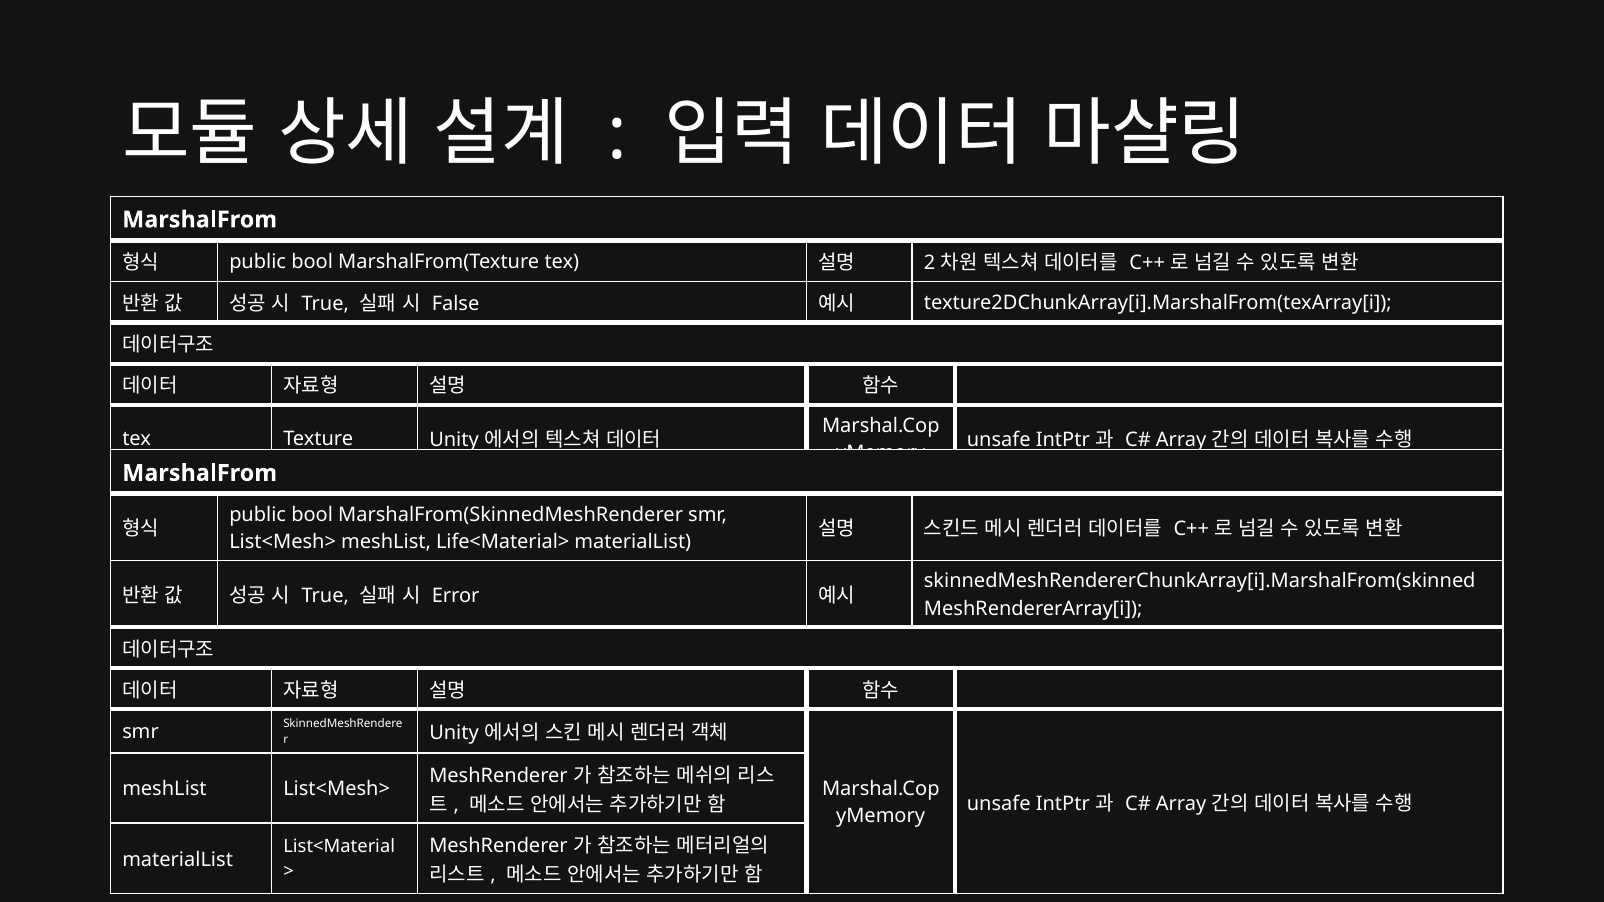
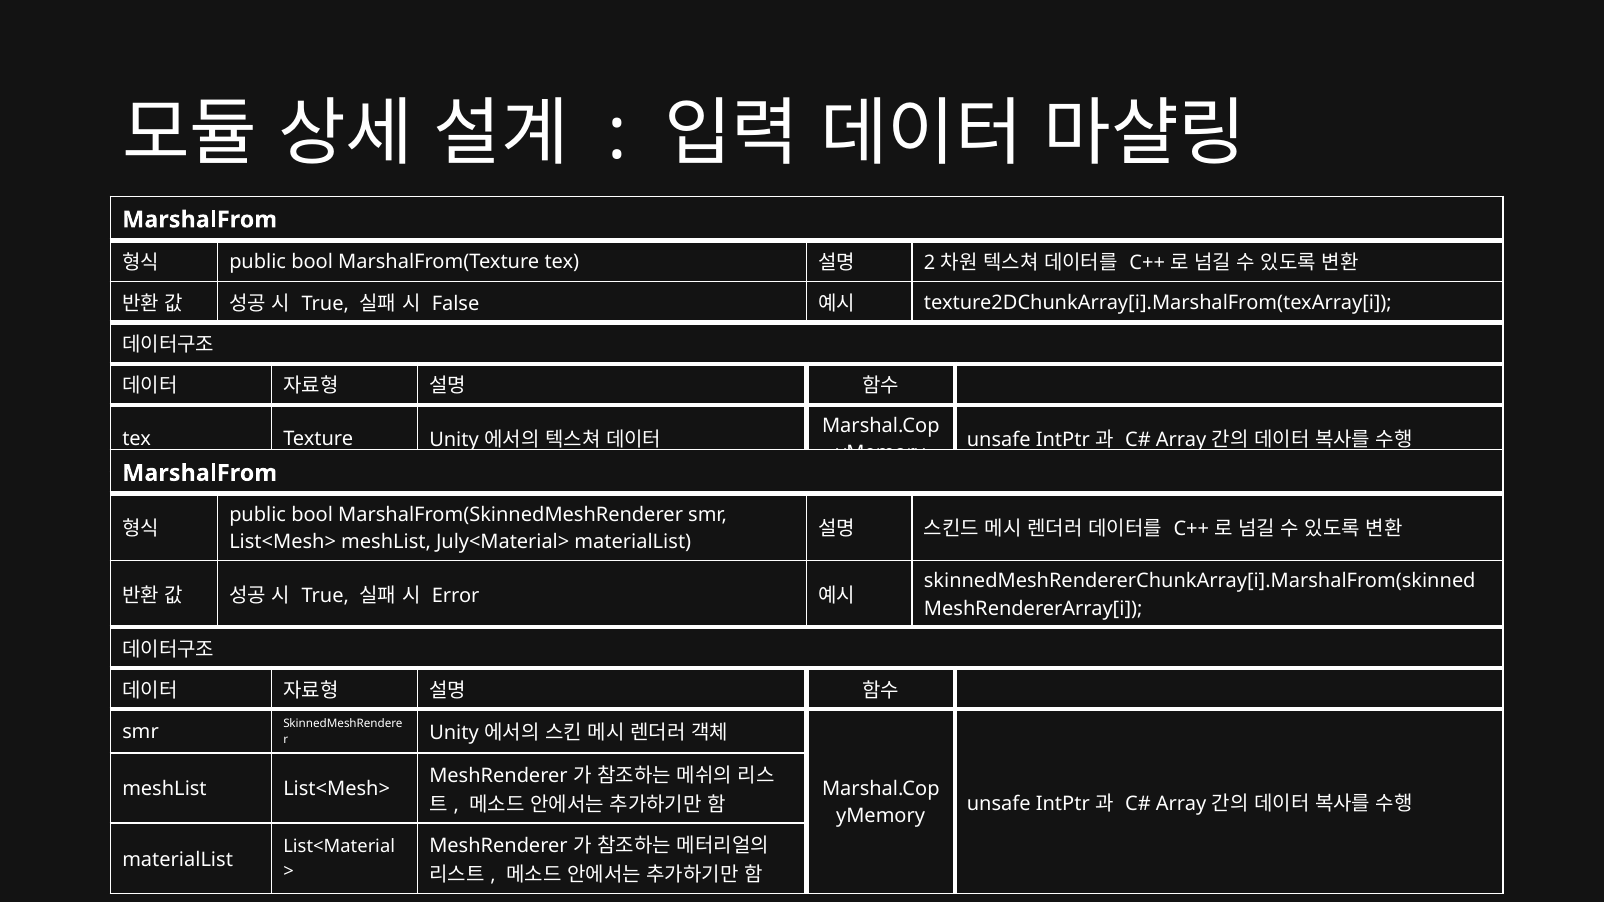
Life<Material>: Life<Material> -> July<Material>
